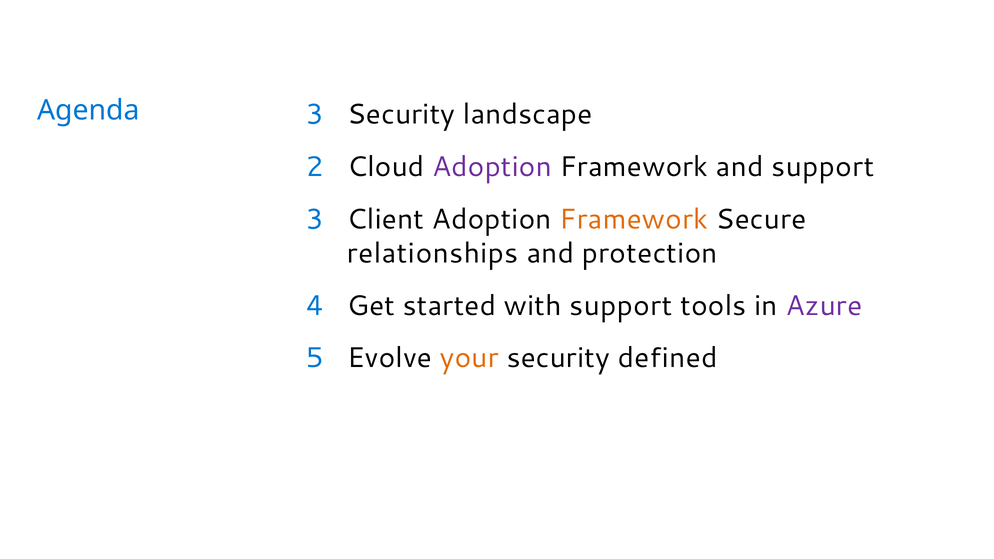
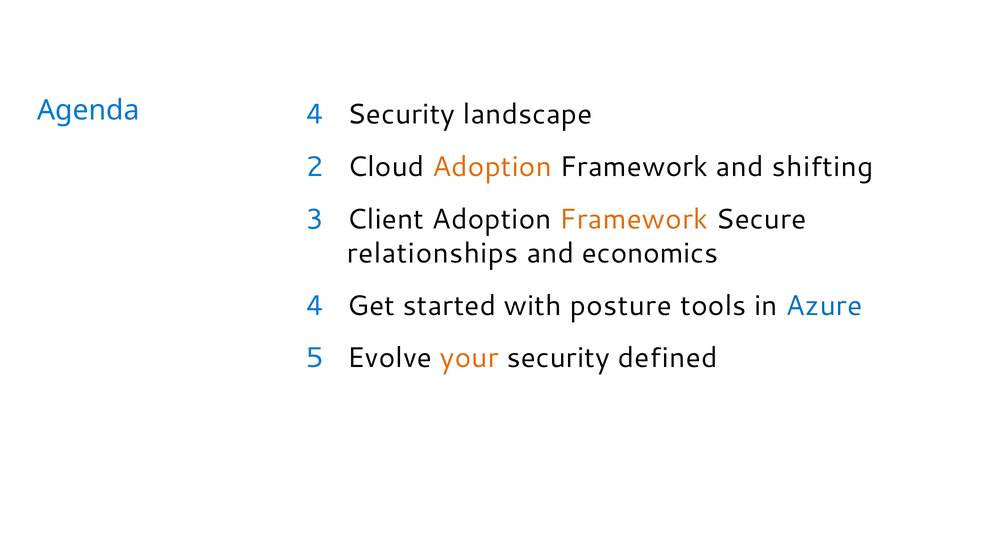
Agenda 3: 3 -> 4
Adoption at (492, 167) colour: purple -> orange
and support: support -> shifting
protection: protection -> economics
with support: support -> posture
Azure colour: purple -> blue
